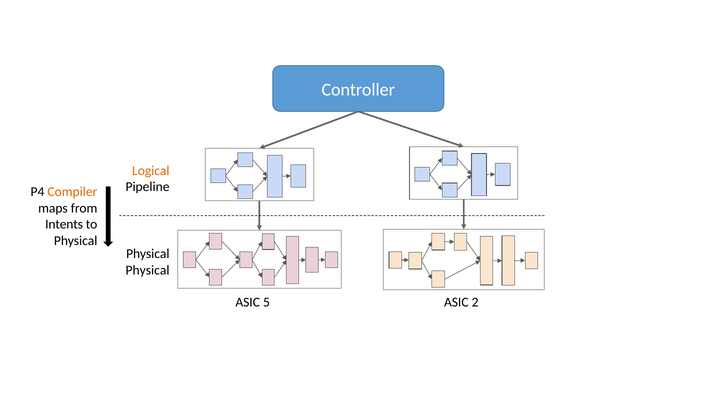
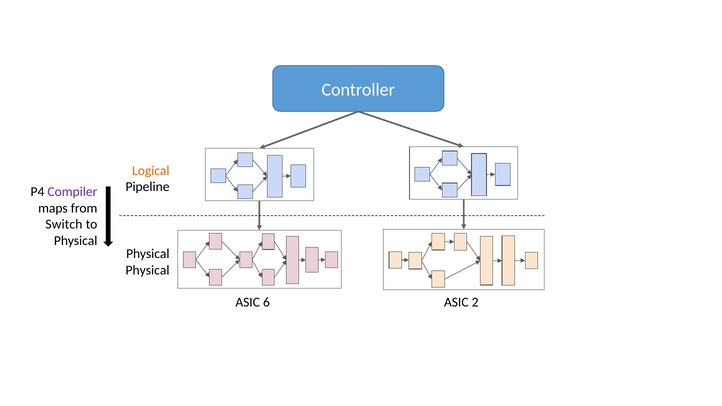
Compiler colour: orange -> purple
Intents: Intents -> Switch
5: 5 -> 6
